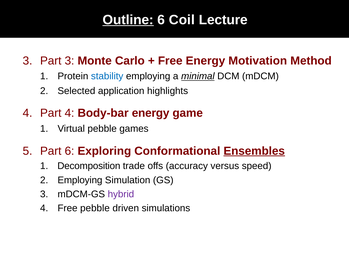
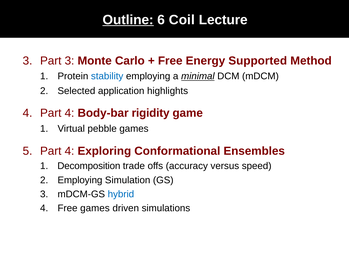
Motivation: Motivation -> Supported
Body-bar energy: energy -> rigidity
5 Part 6: 6 -> 4
Ensembles underline: present -> none
hybrid colour: purple -> blue
Free pebble: pebble -> games
